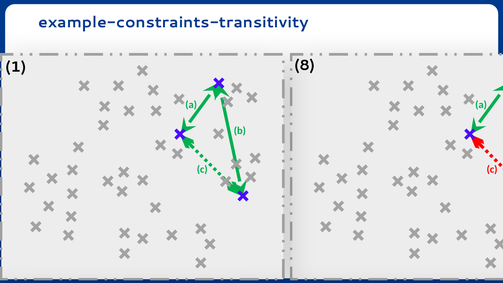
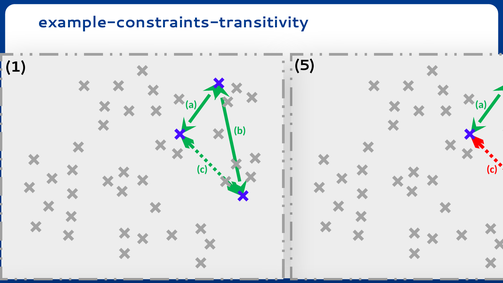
8: 8 -> 5
